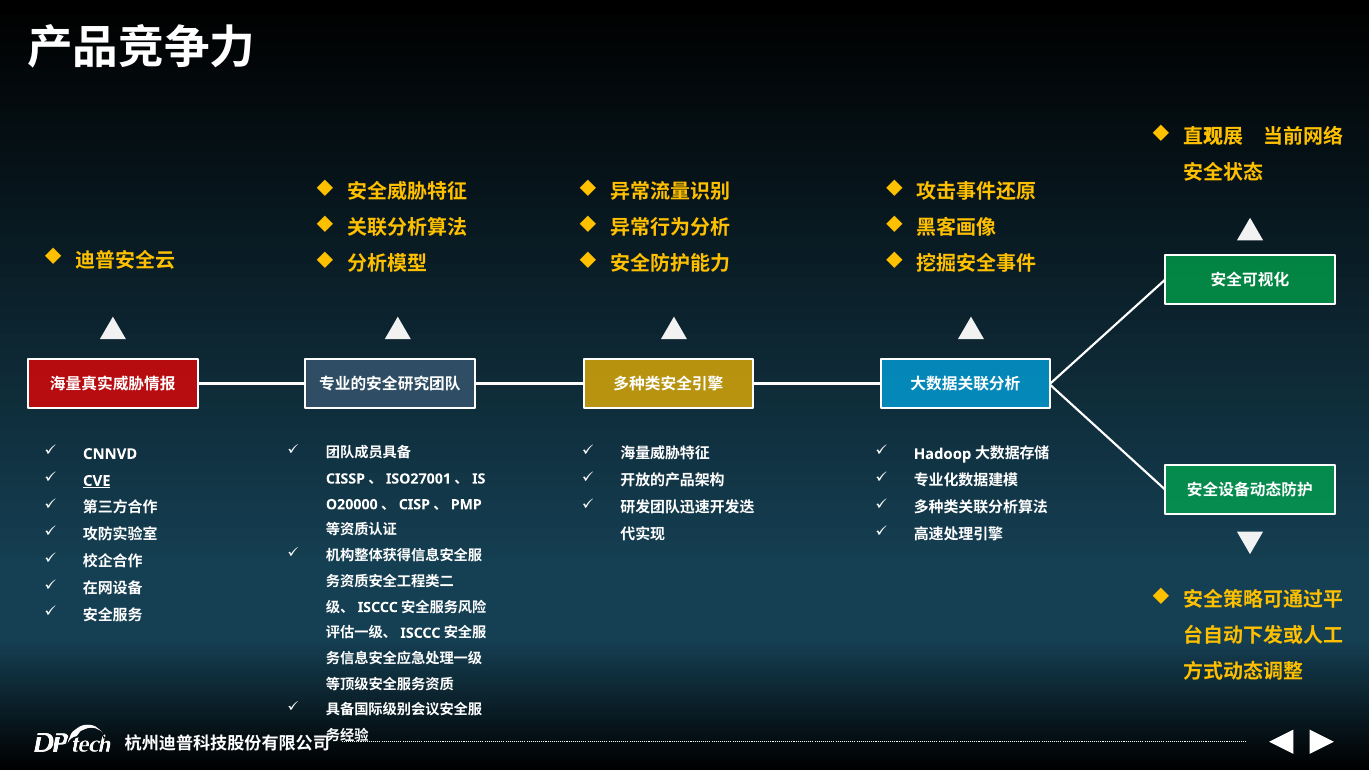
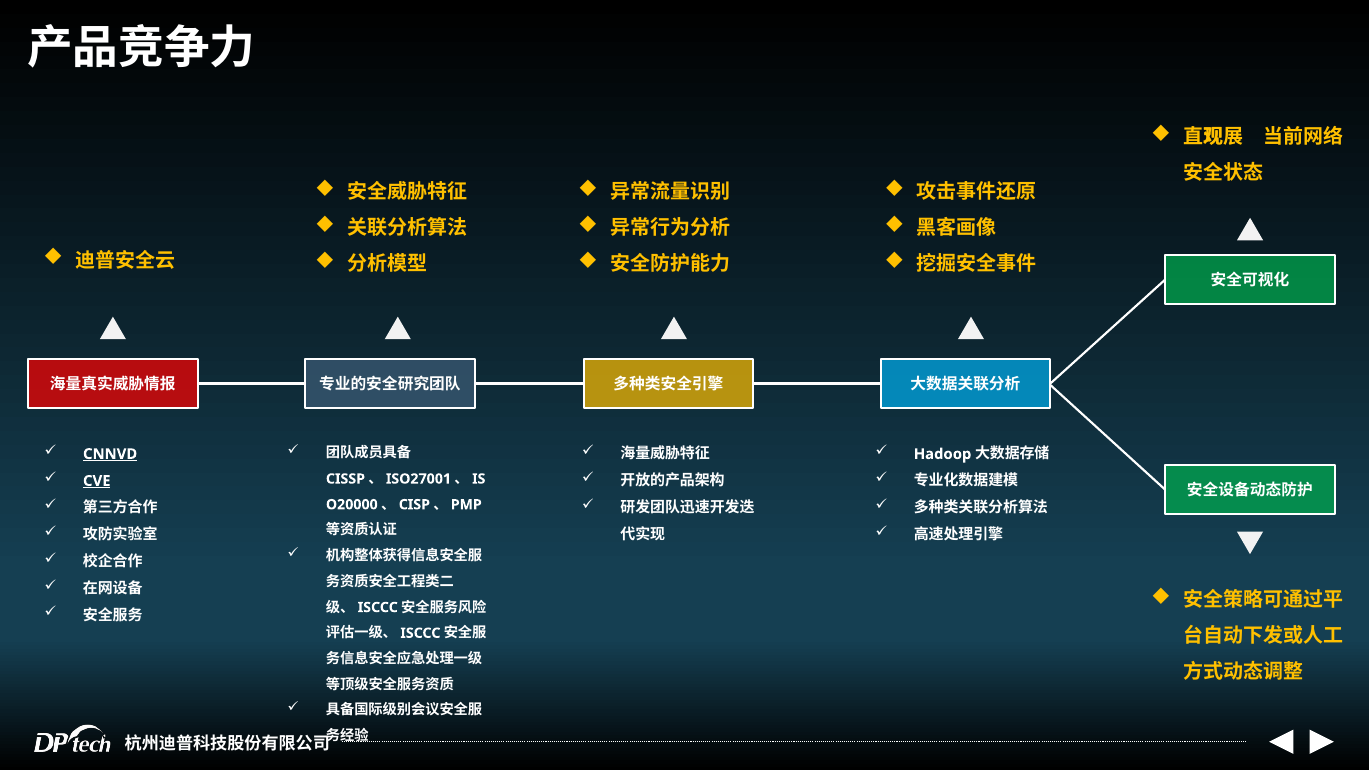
CNNVD underline: none -> present
